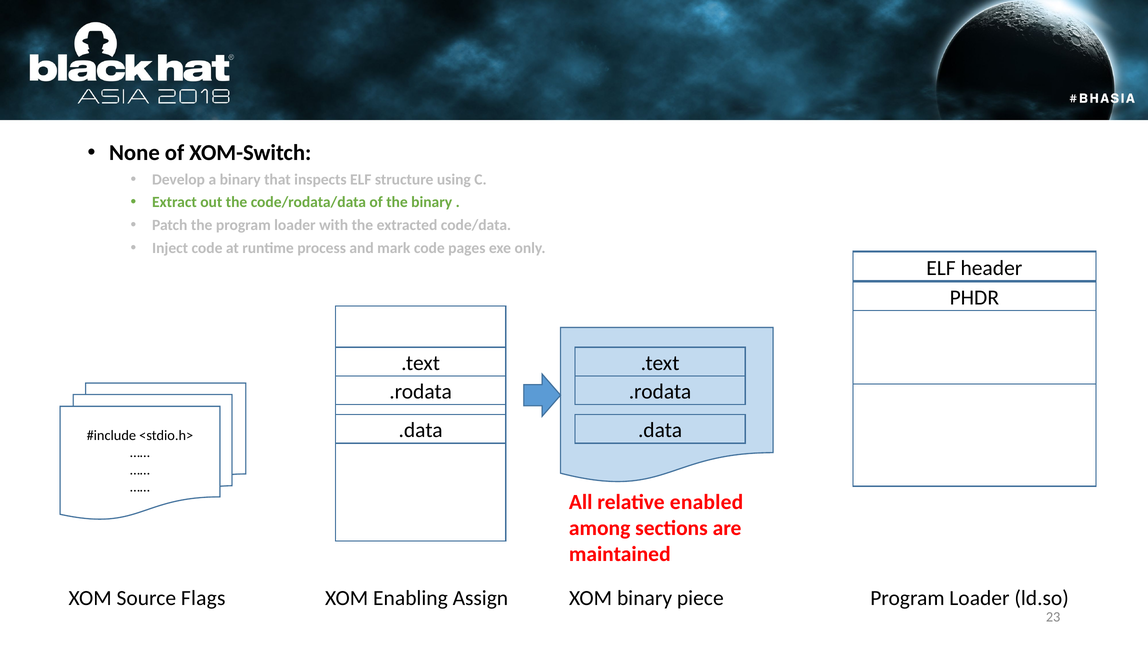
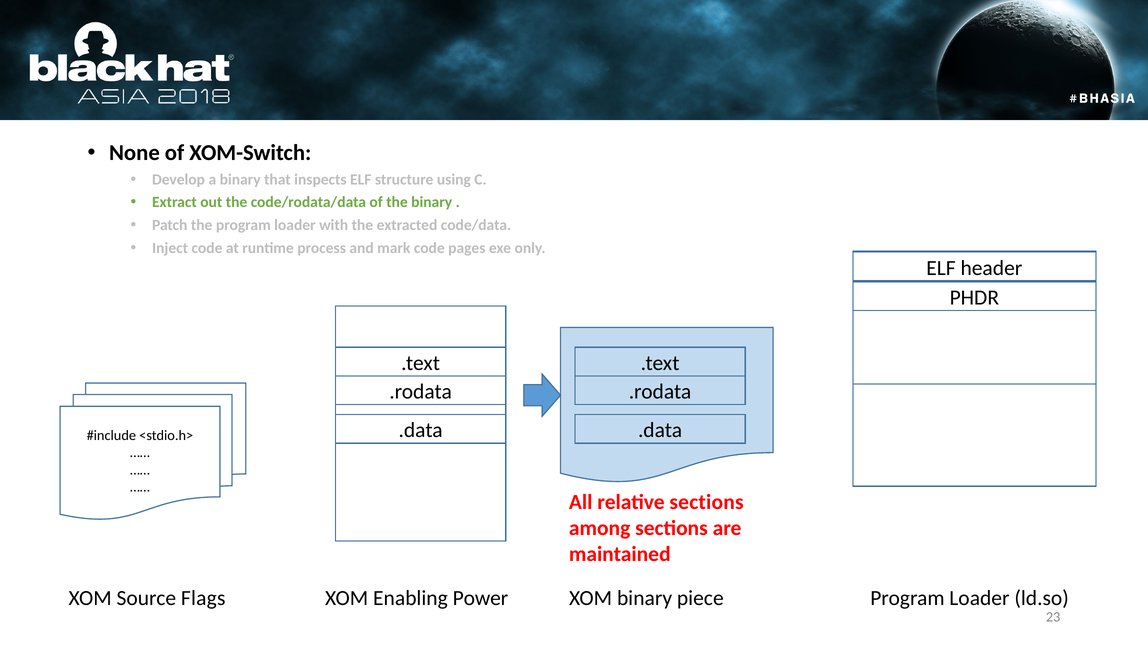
relative enabled: enabled -> sections
Assign: Assign -> Power
